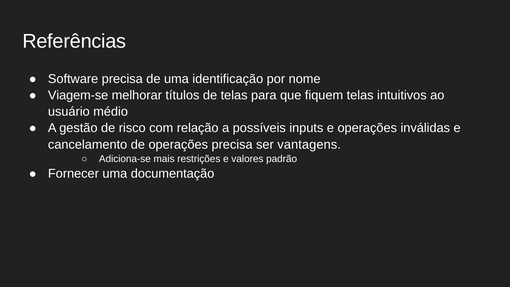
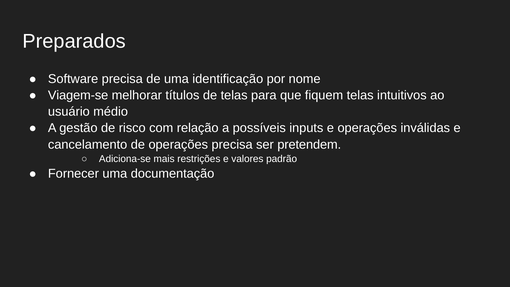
Referências: Referências -> Preparados
vantagens: vantagens -> pretendem
